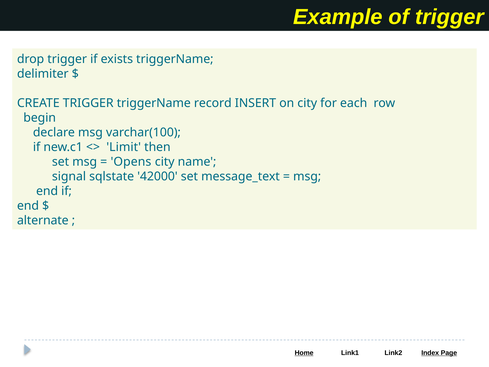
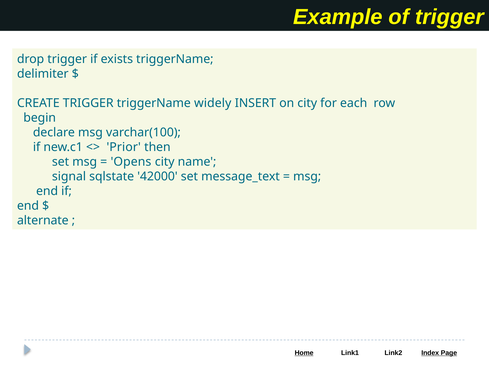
record: record -> widely
Limit: Limit -> Prior
